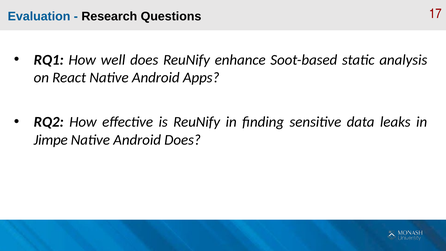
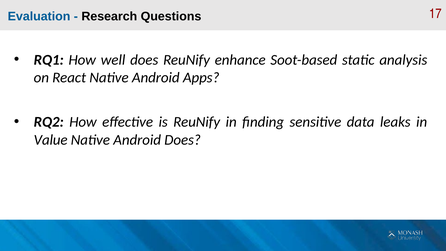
Jimpe: Jimpe -> Value
